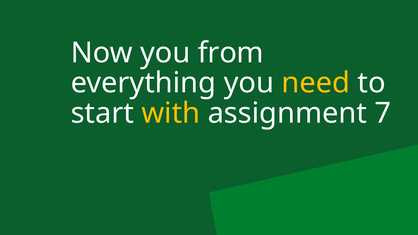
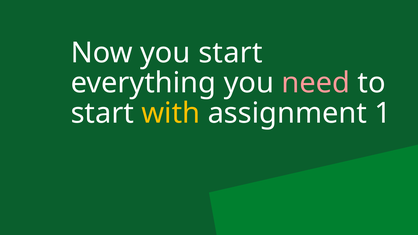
you from: from -> start
need colour: yellow -> pink
7: 7 -> 1
